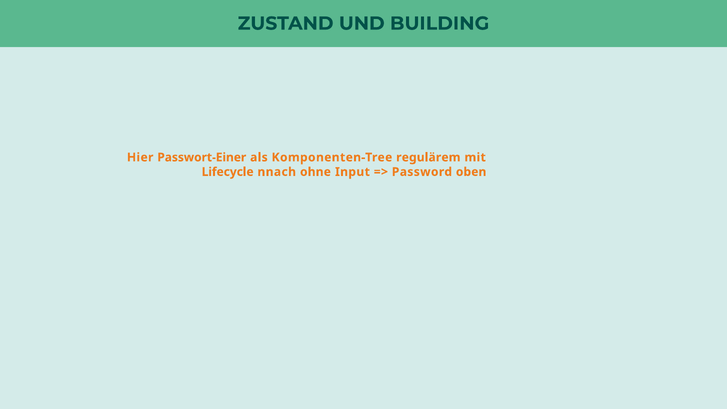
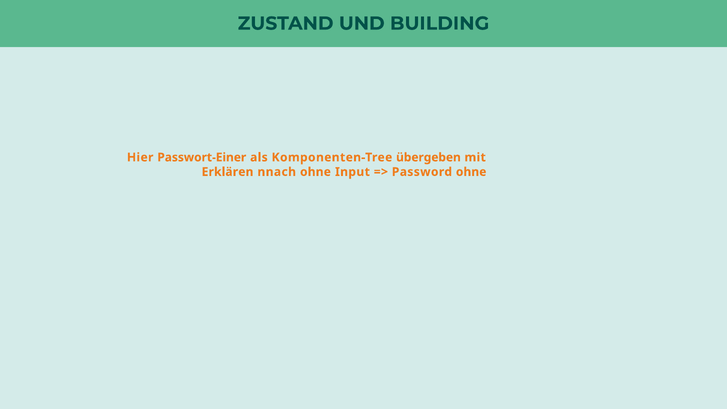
regulärem: regulärem -> übergeben
Lifecycle: Lifecycle -> Erklären
Password oben: oben -> ohne
